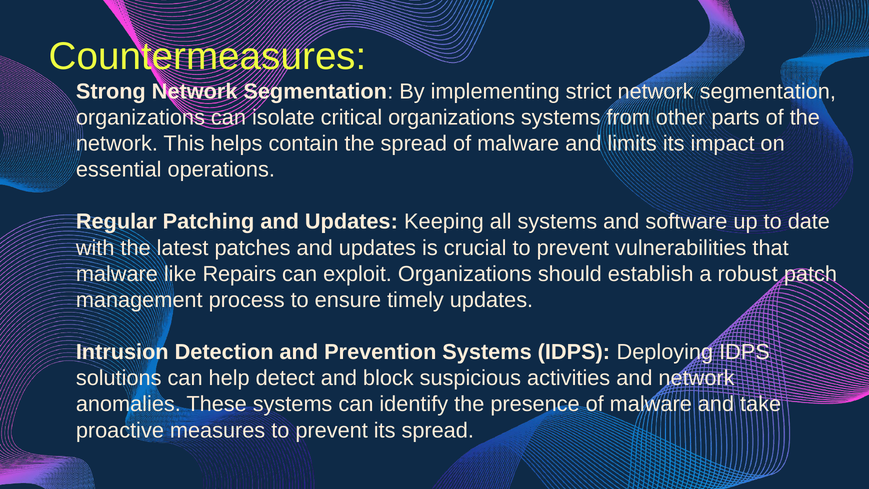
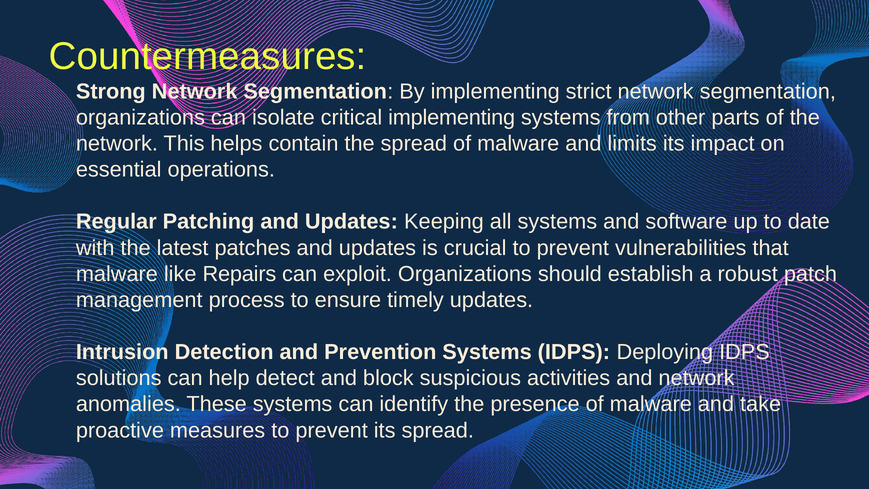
critical organizations: organizations -> implementing
